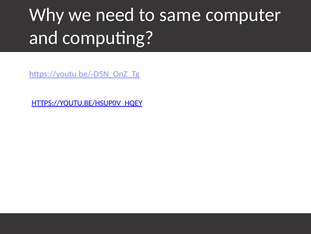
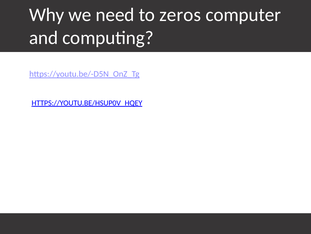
same: same -> zeros
